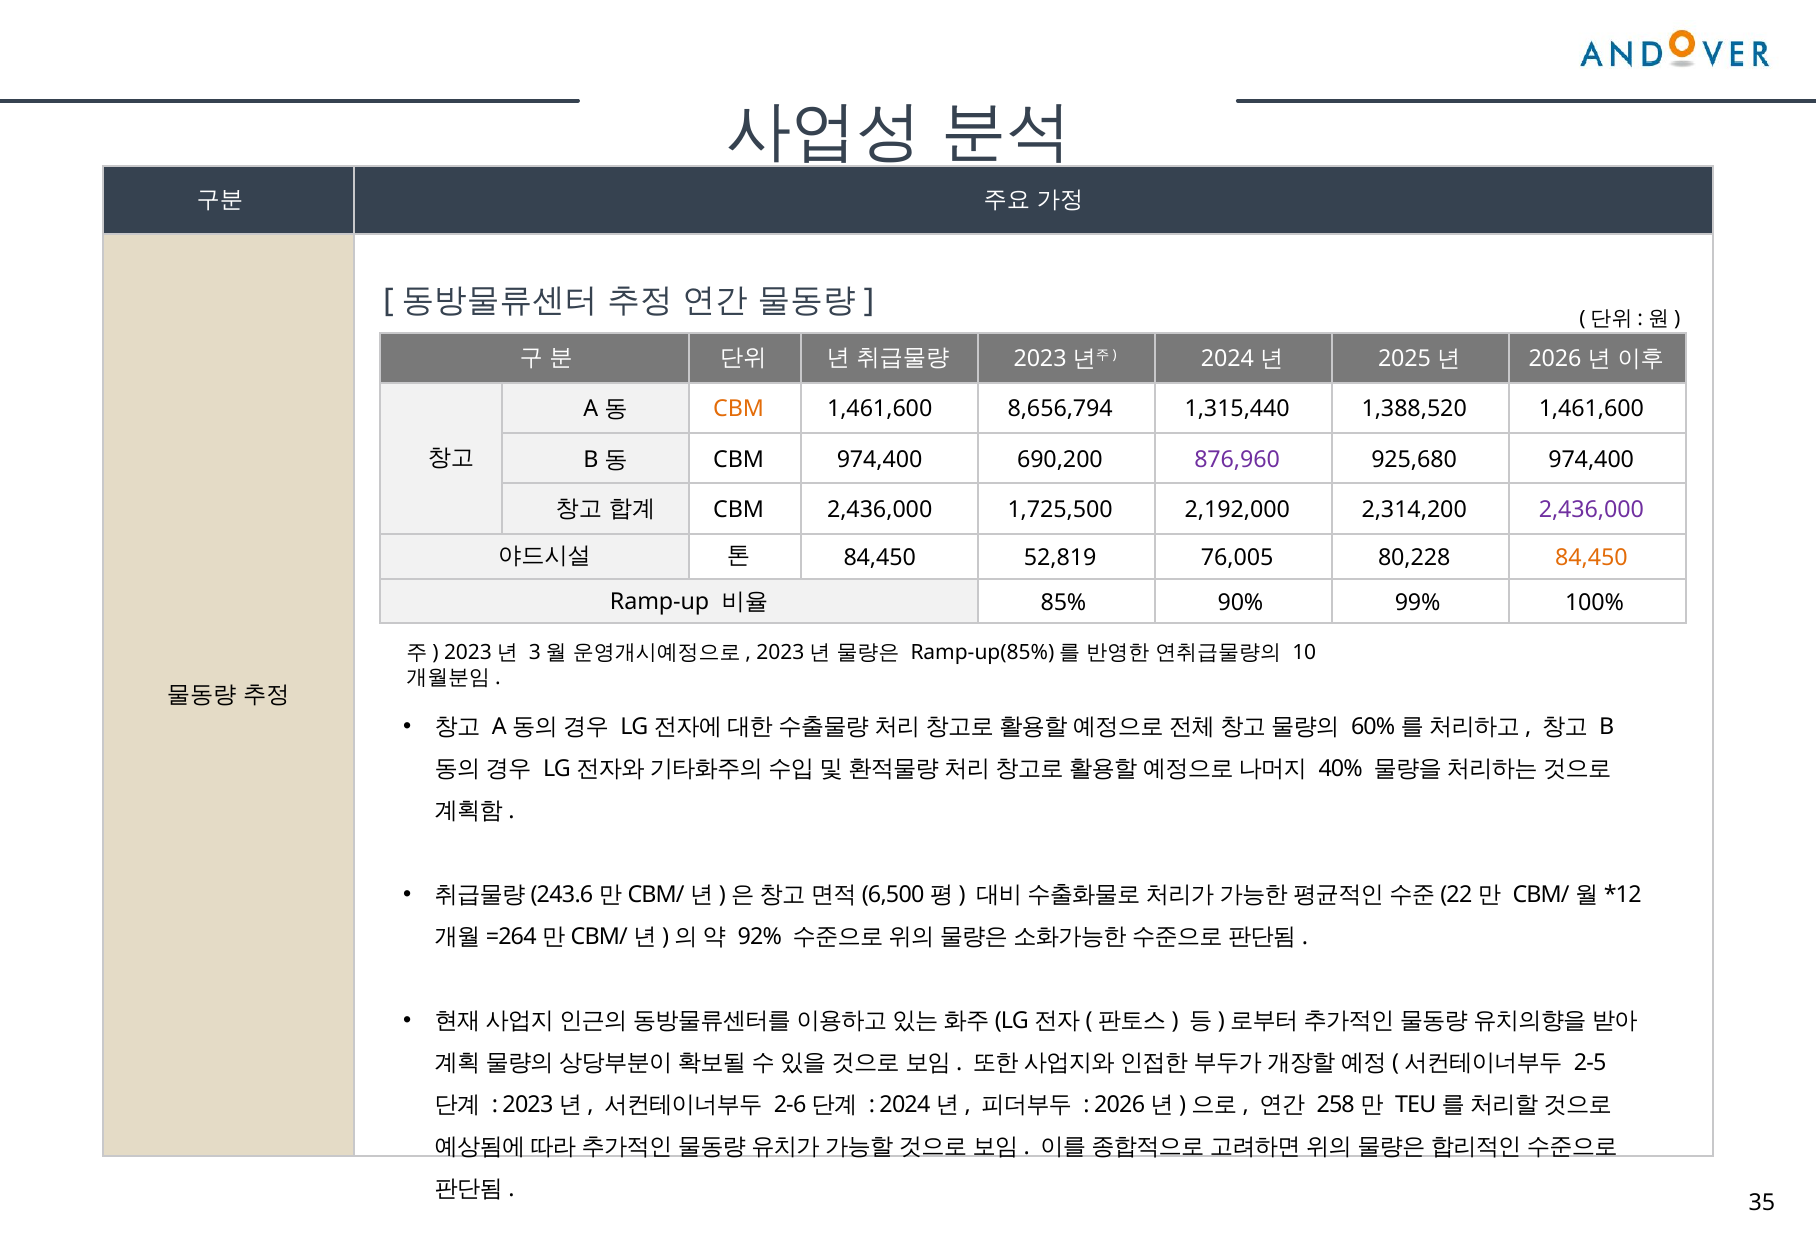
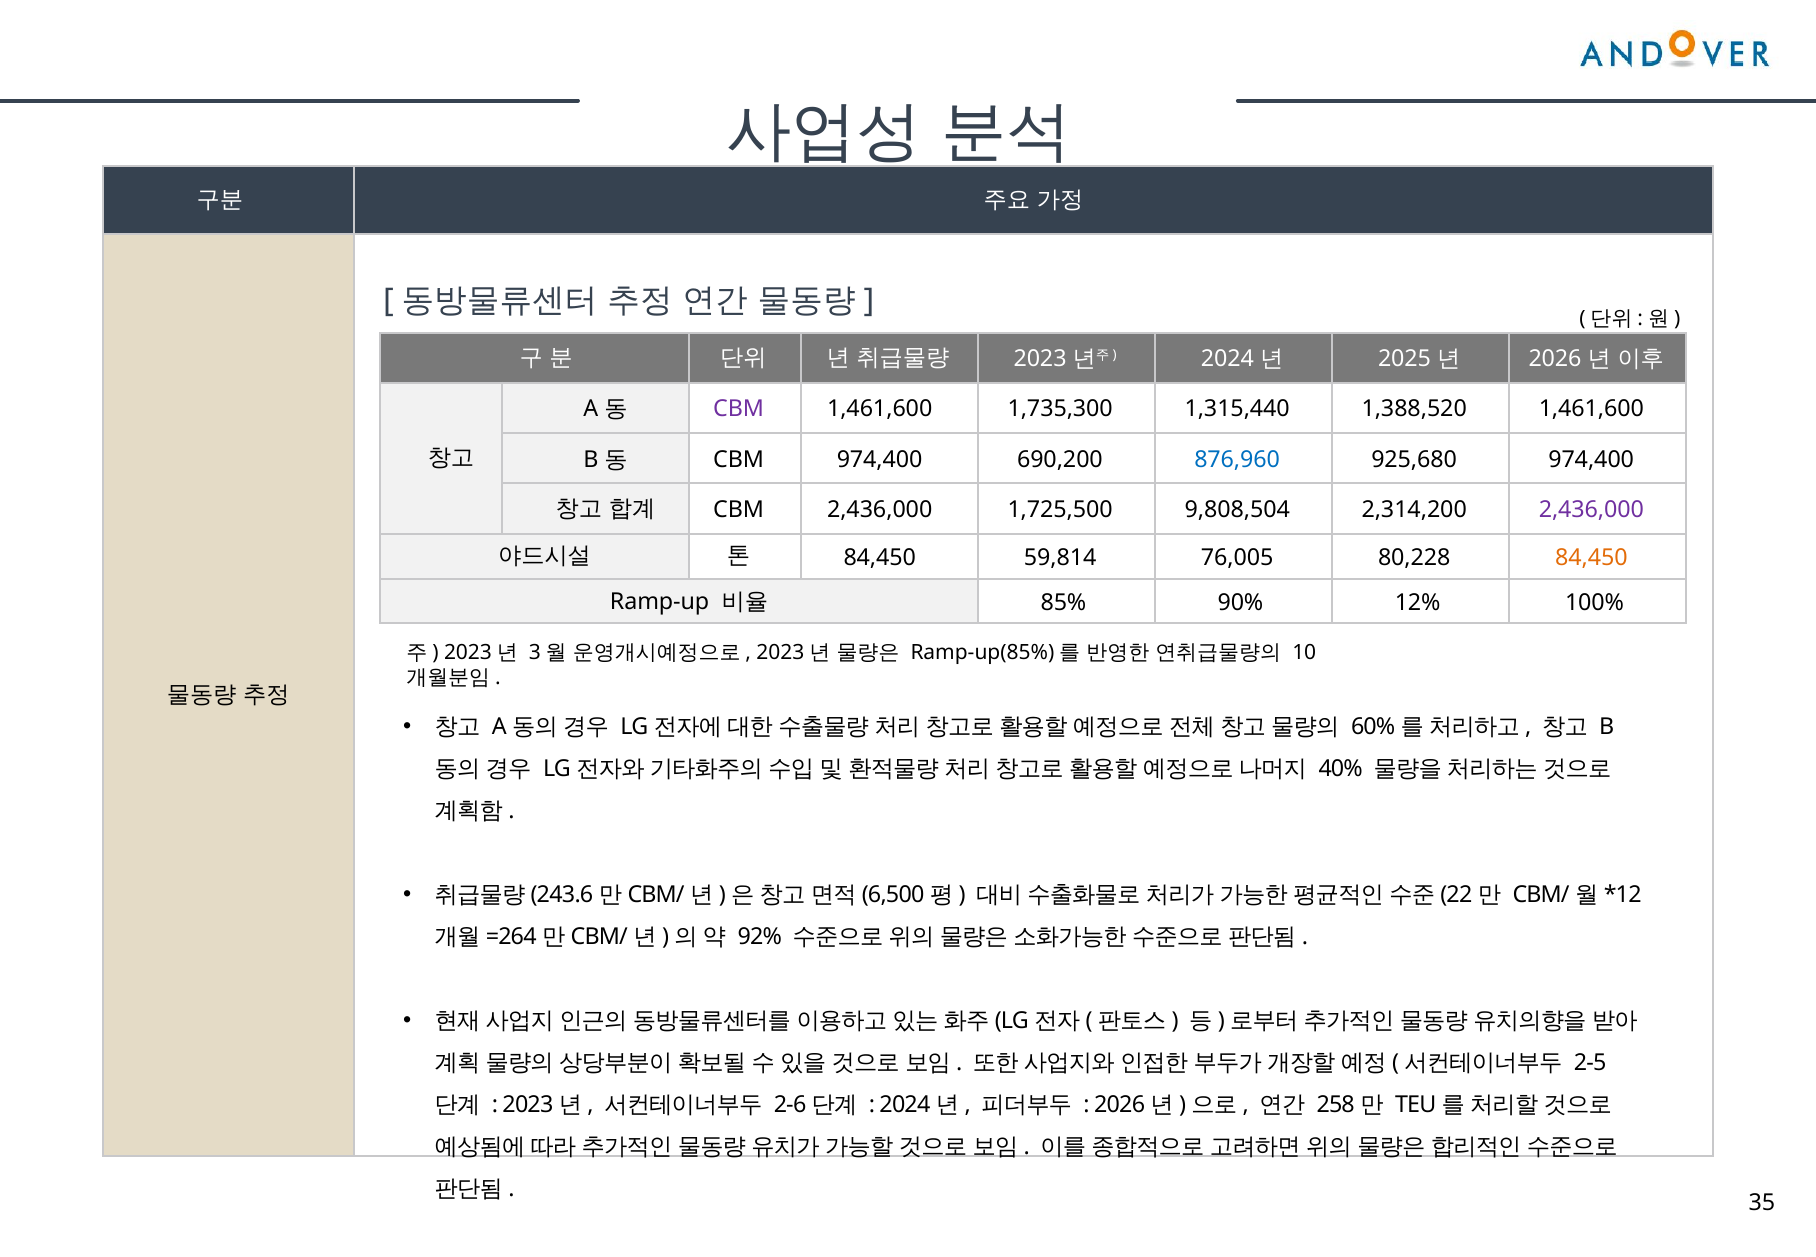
CBM at (739, 409) colour: orange -> purple
8,656,794: 8,656,794 -> 1,735,300
876,960 colour: purple -> blue
2,192,000: 2,192,000 -> 9,808,504
52,819: 52,819 -> 59,814
99%: 99% -> 12%
